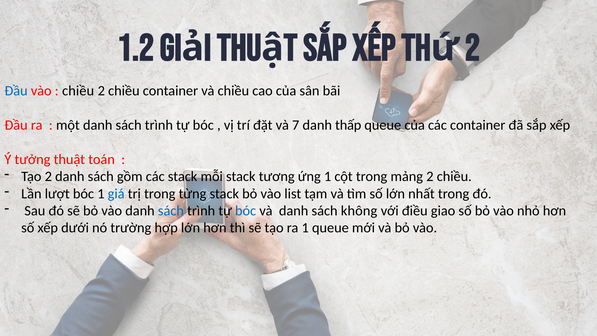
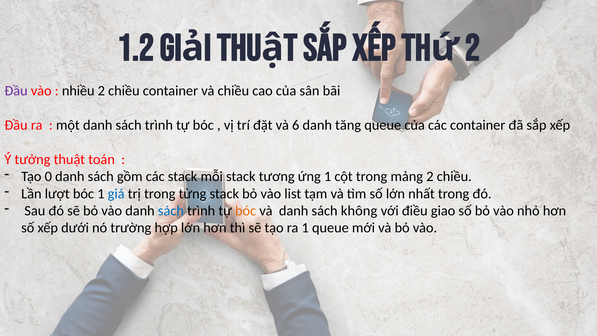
Đầu at (16, 91) colour: blue -> purple
chiều at (78, 91): chiều -> nhiều
7: 7 -> 6
thấp: thấp -> tăng
Tạo 2: 2 -> 0
bóc at (246, 211) colour: blue -> orange
